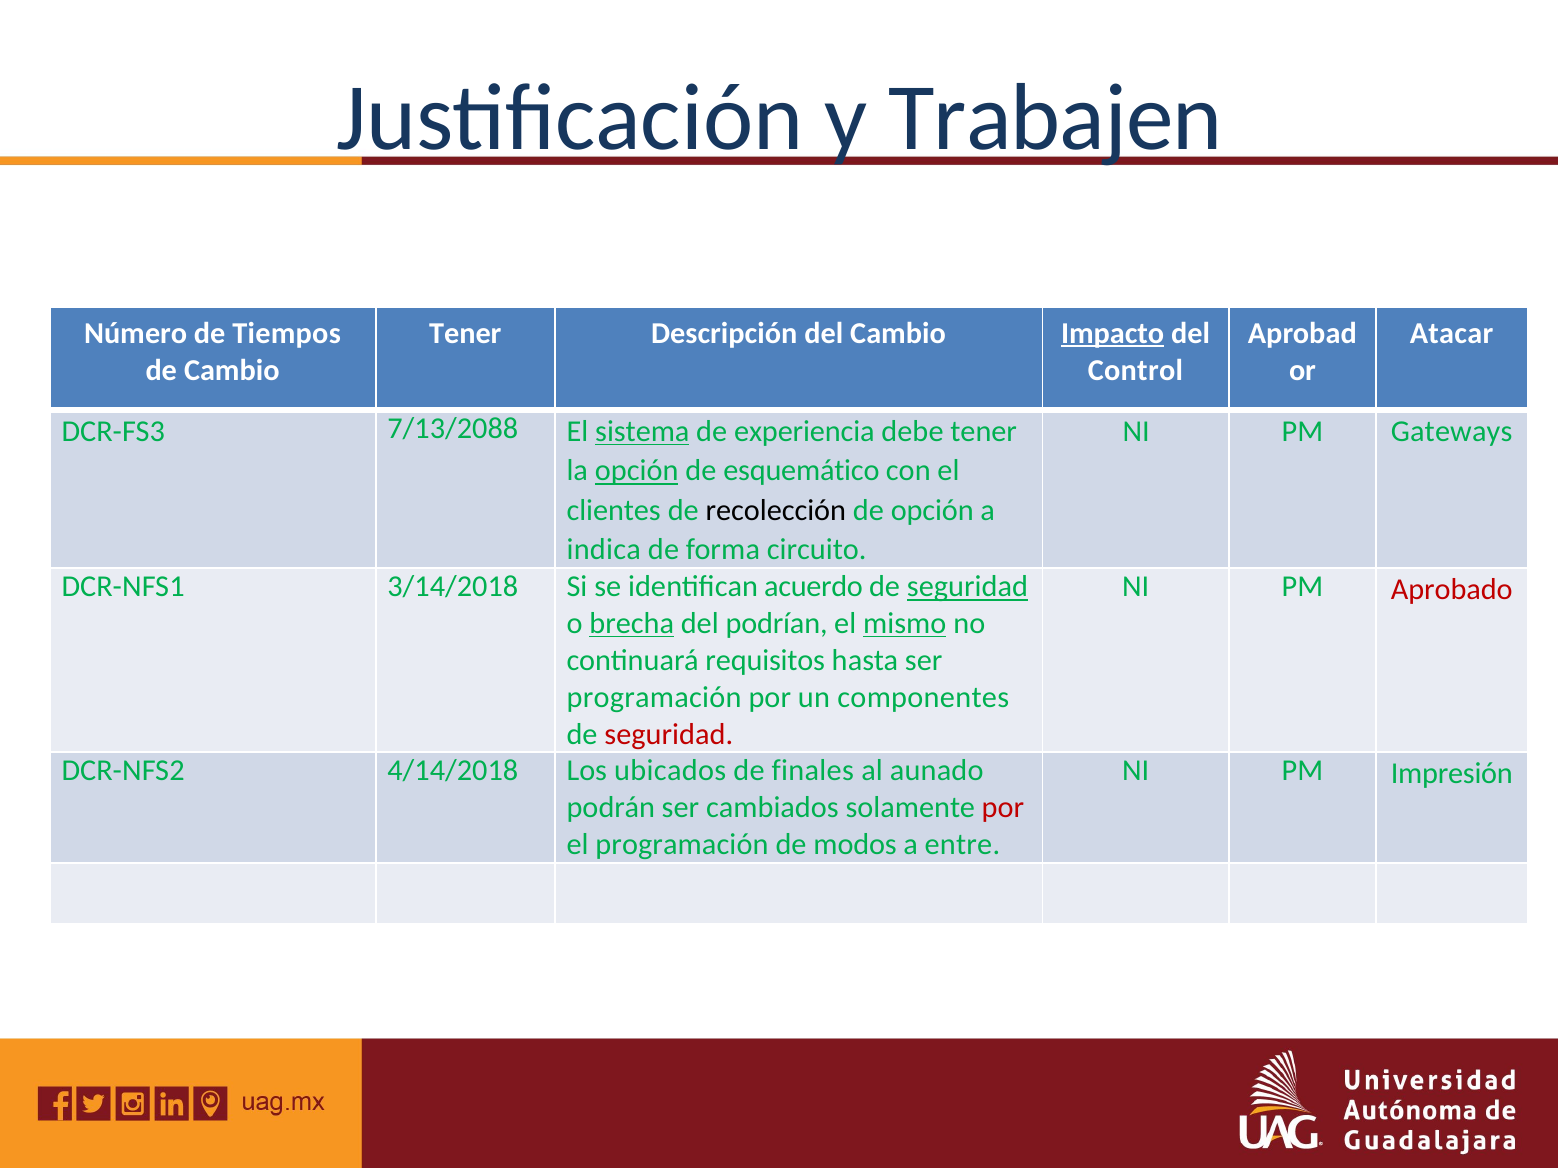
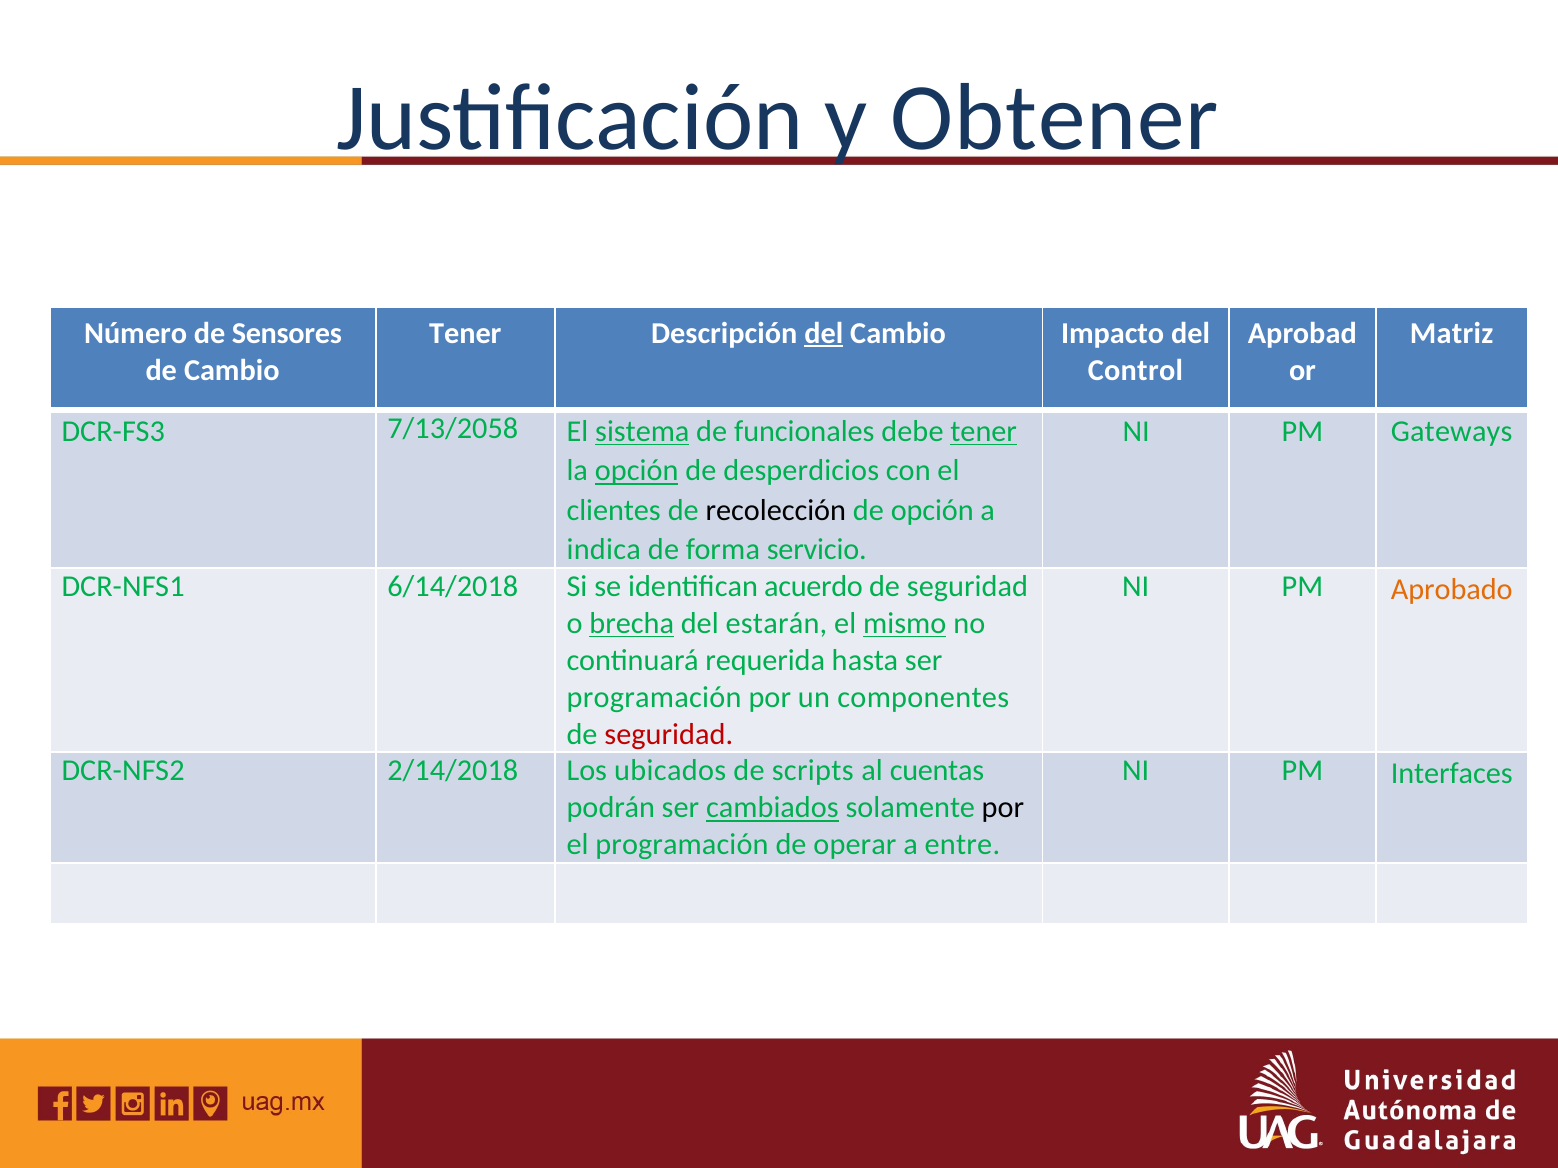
Trabajen: Trabajen -> Obtener
Tiempos: Tiempos -> Sensores
del at (824, 333) underline: none -> present
Impacto underline: present -> none
Atacar: Atacar -> Matriz
7/13/2088: 7/13/2088 -> 7/13/2058
experiencia: experiencia -> funcionales
tener at (984, 432) underline: none -> present
esquemático: esquemático -> desperdicios
circuito: circuito -> servicio
3/14/2018: 3/14/2018 -> 6/14/2018
seguridad at (967, 587) underline: present -> none
Aprobado colour: red -> orange
podrían: podrían -> estarán
requisitos: requisitos -> requerida
4/14/2018: 4/14/2018 -> 2/14/2018
finales: finales -> scripts
aunado: aunado -> cuentas
Impresión: Impresión -> Interfaces
cambiados underline: none -> present
por at (1003, 808) colour: red -> black
modos: modos -> operar
